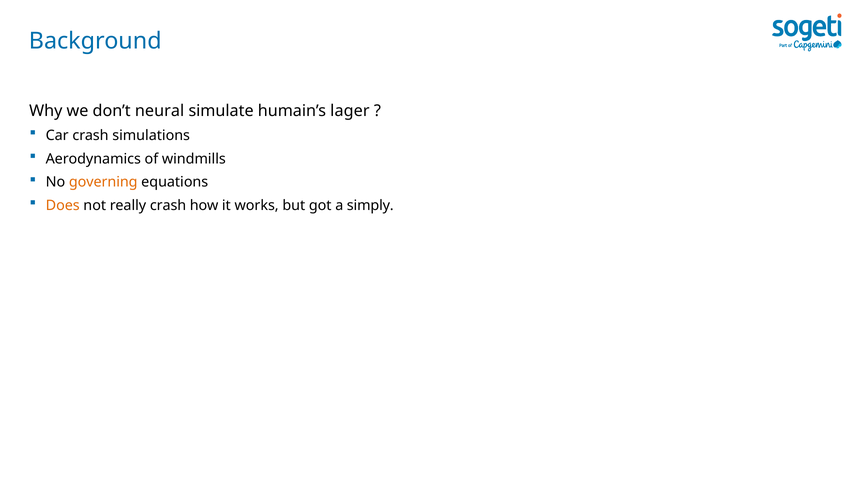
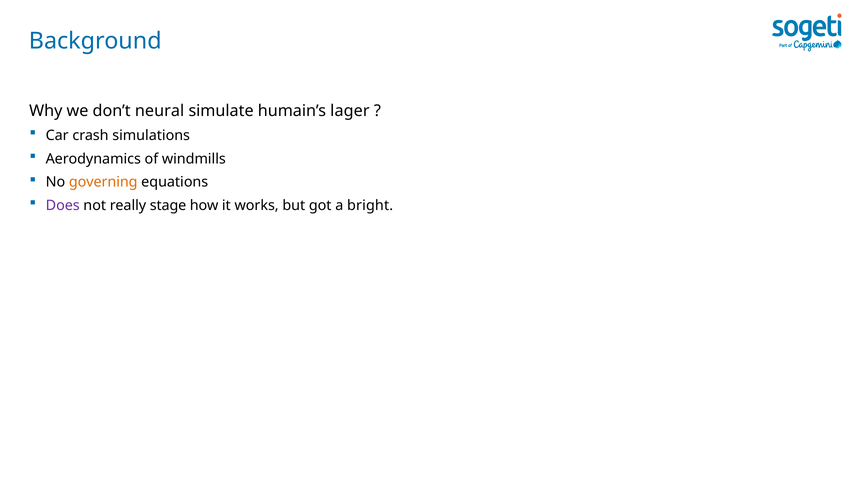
Does colour: orange -> purple
really crash: crash -> stage
simply: simply -> bright
